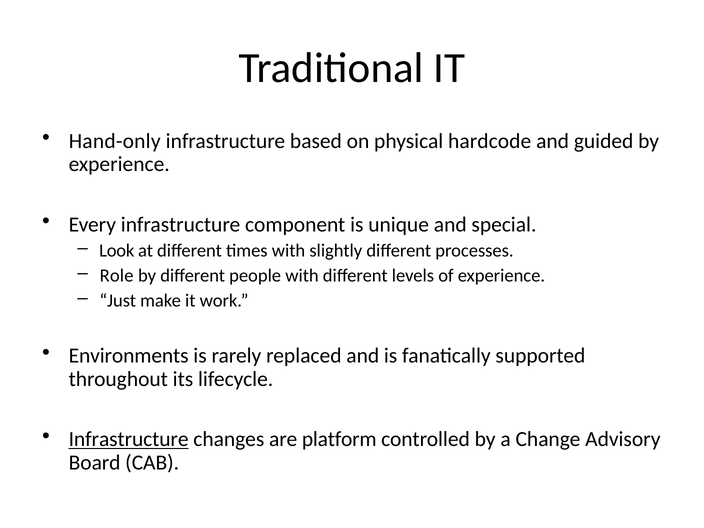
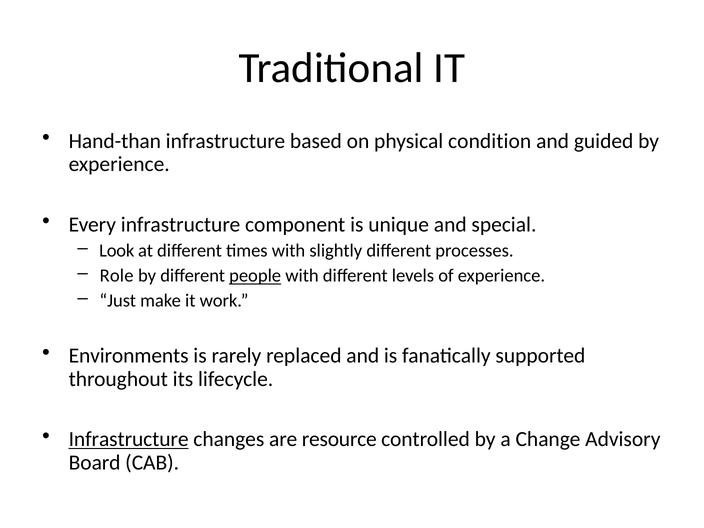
Hand-only: Hand-only -> Hand-than
hardcode: hardcode -> condition
people underline: none -> present
platform: platform -> resource
